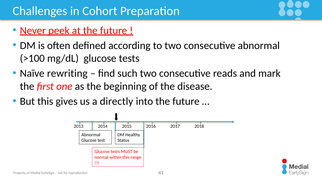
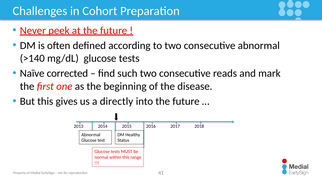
>100: >100 -> >140
rewriting: rewriting -> corrected
